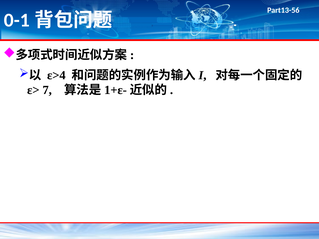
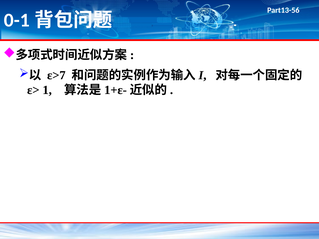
ε>4: ε>4 -> ε>7
7: 7 -> 1
